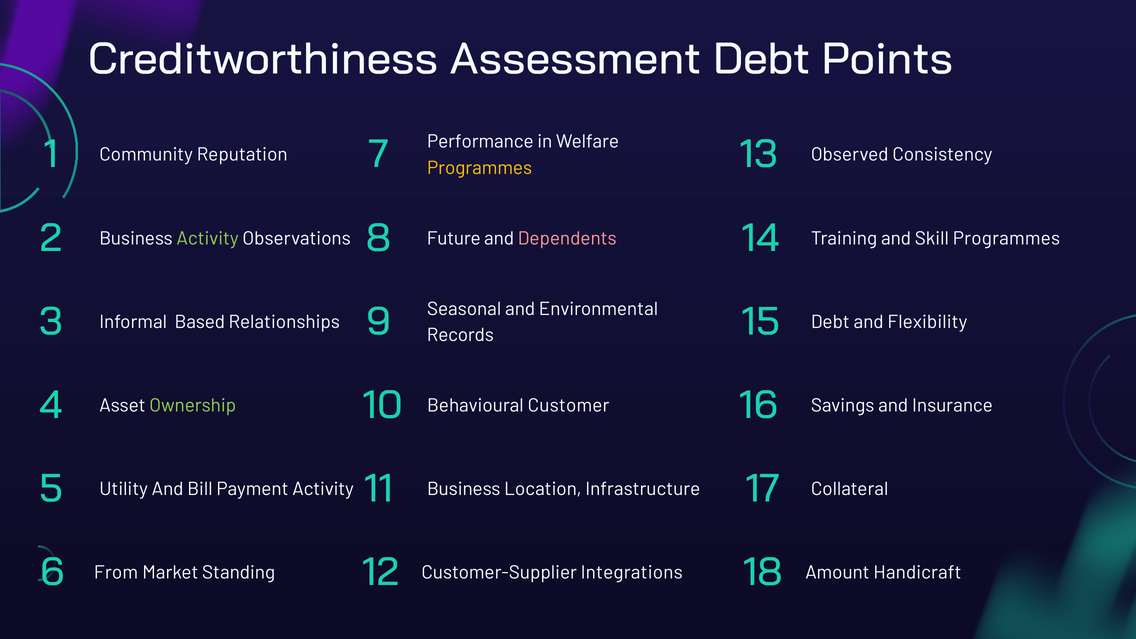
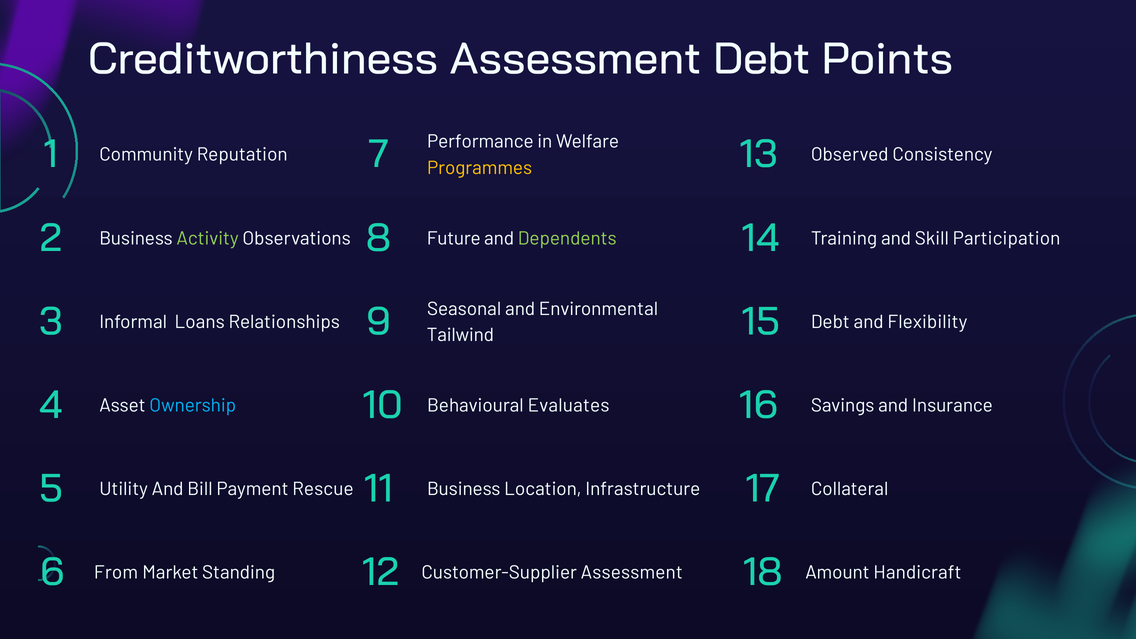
Dependents colour: pink -> light green
Skill Programmes: Programmes -> Participation
Based: Based -> Loans
Records: Records -> Tailwind
Ownership colour: light green -> light blue
Customer: Customer -> Evaluates
Payment Activity: Activity -> Rescue
Customer-Supplier Integrations: Integrations -> Assessment
